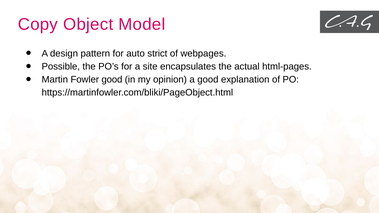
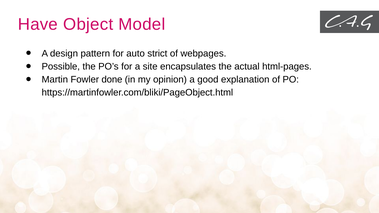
Copy: Copy -> Have
Fowler good: good -> done
